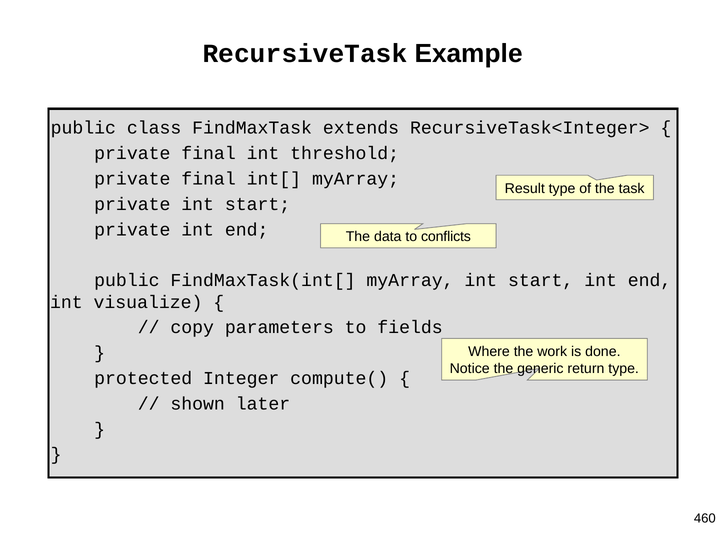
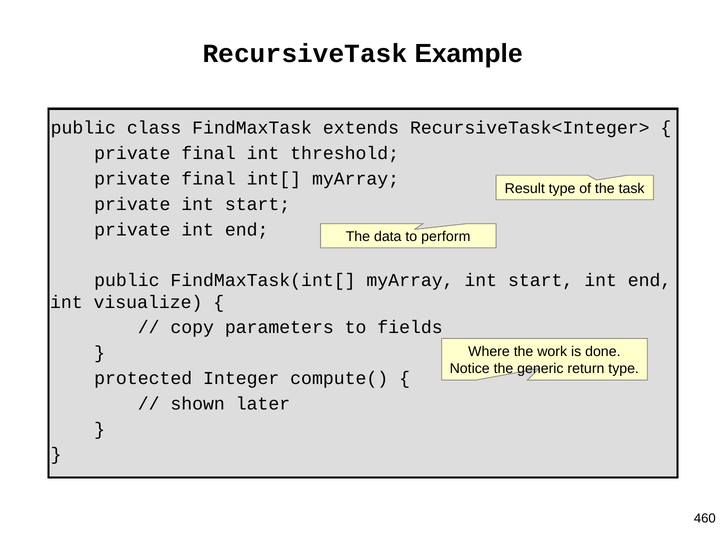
conflicts: conflicts -> perform
